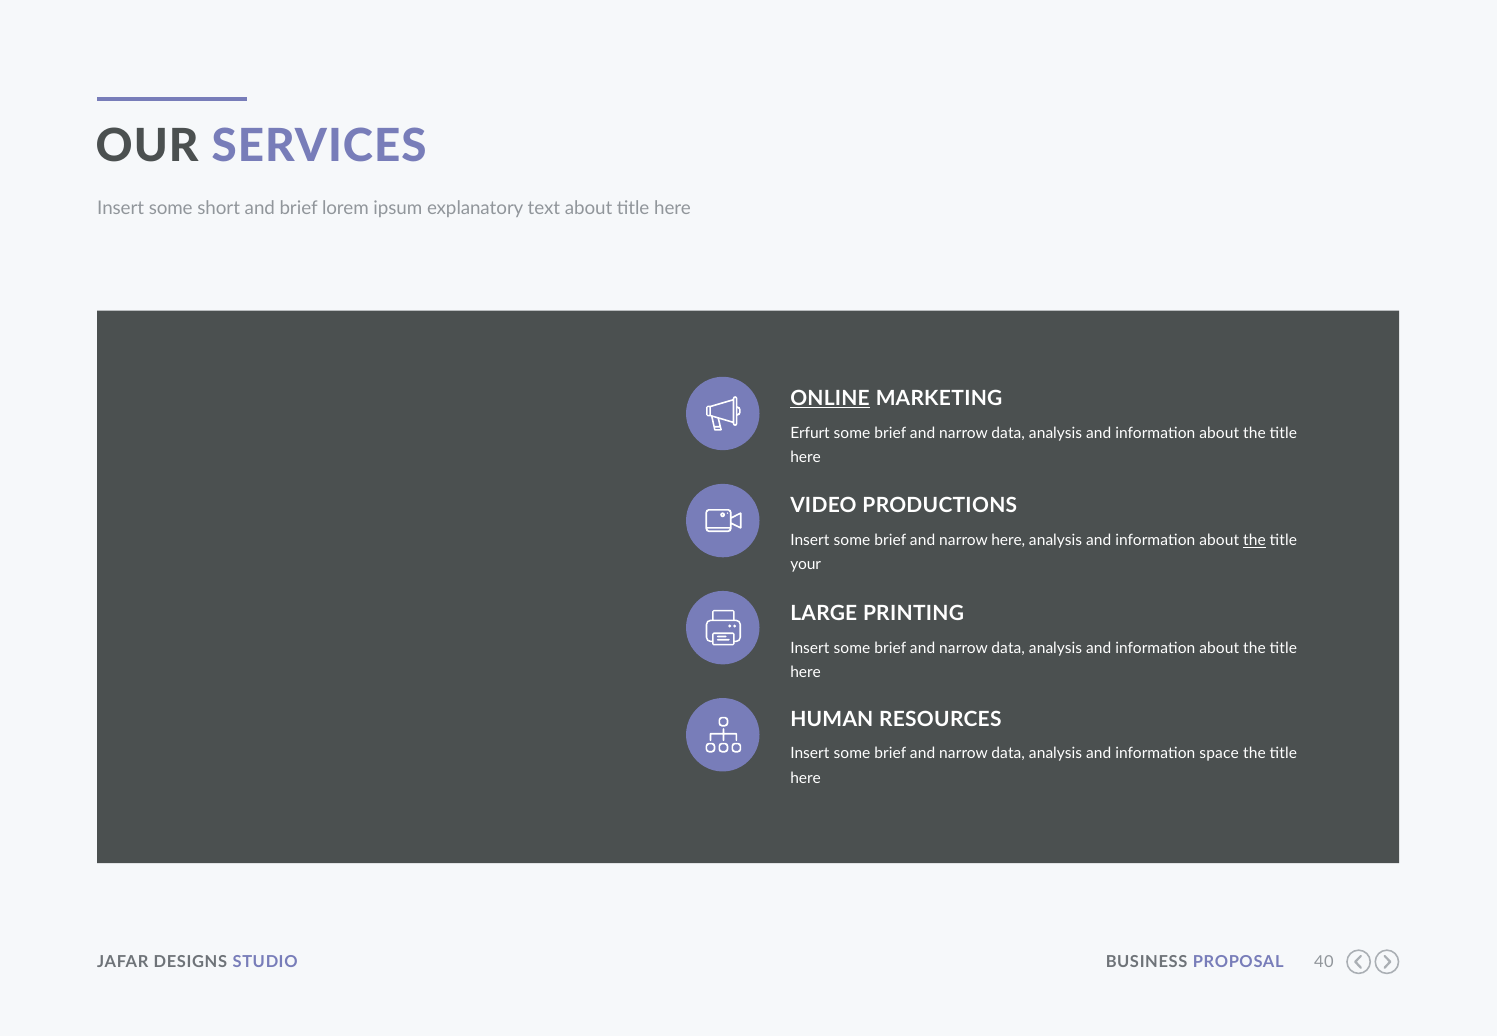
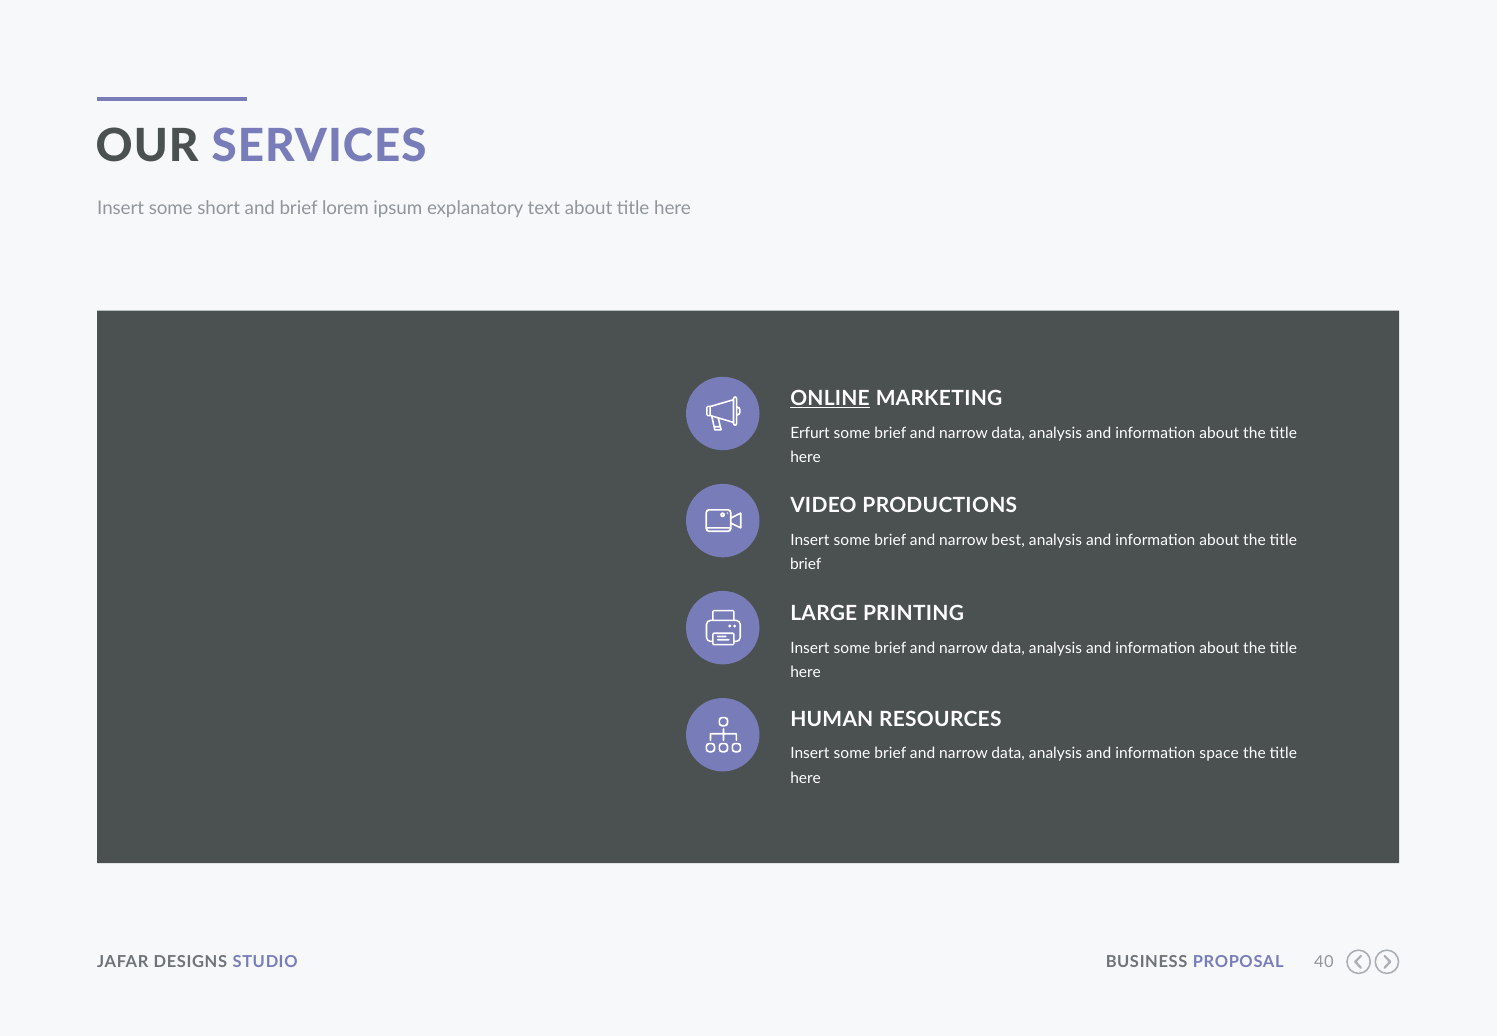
narrow here: here -> best
the at (1254, 541) underline: present -> none
your at (806, 565): your -> brief
